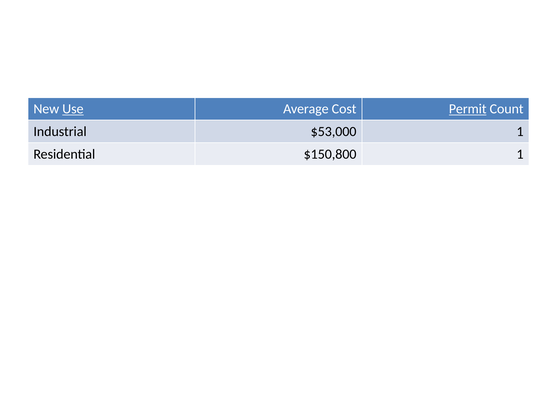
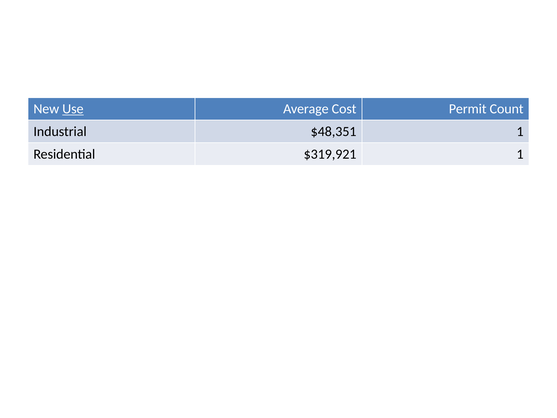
Permit underline: present -> none
$53,000: $53,000 -> $48,351
$150,800: $150,800 -> $319,921
